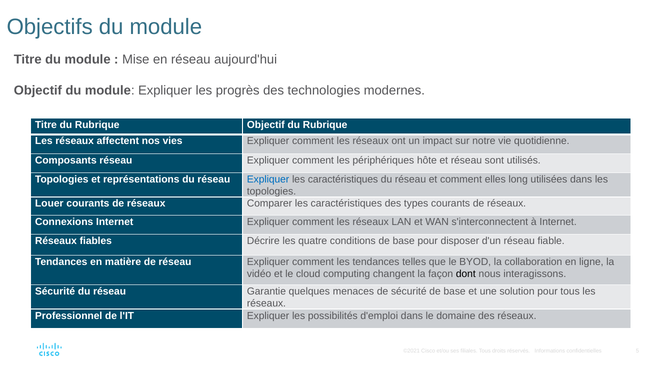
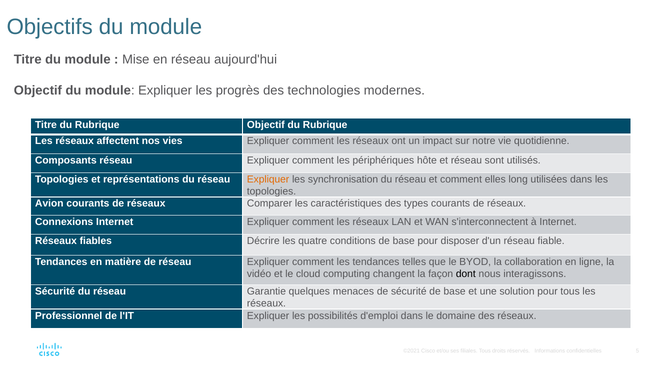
Expliquer at (268, 179) colour: blue -> orange
caractéristiques at (343, 179): caractéristiques -> synchronisation
Louer: Louer -> Avion
